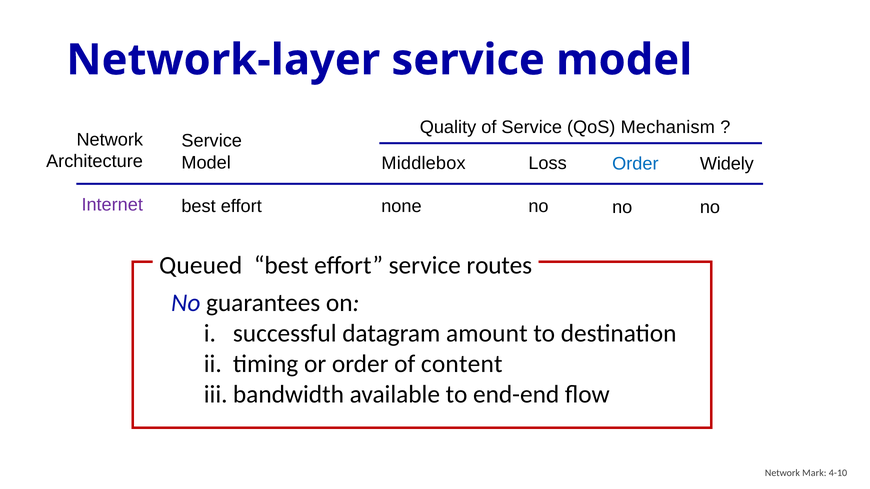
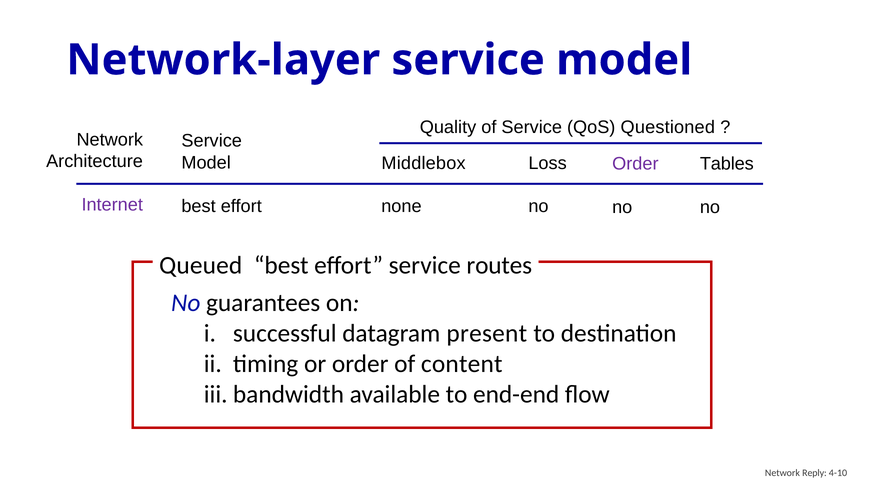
Mechanism: Mechanism -> Questioned
Order at (635, 164) colour: blue -> purple
Widely: Widely -> Tables
amount: amount -> present
Mark: Mark -> Reply
